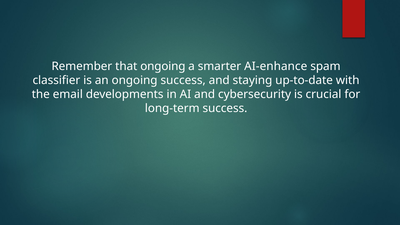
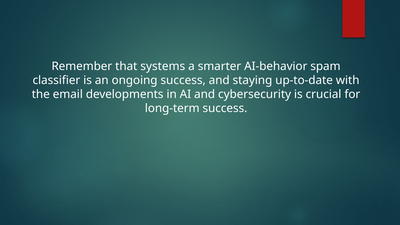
that ongoing: ongoing -> systems
AI-enhance: AI-enhance -> AI-behavior
